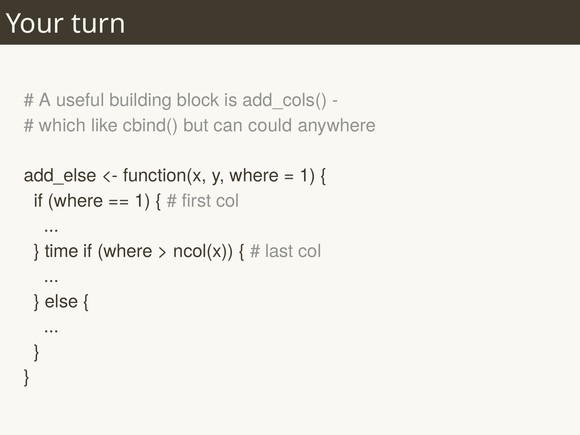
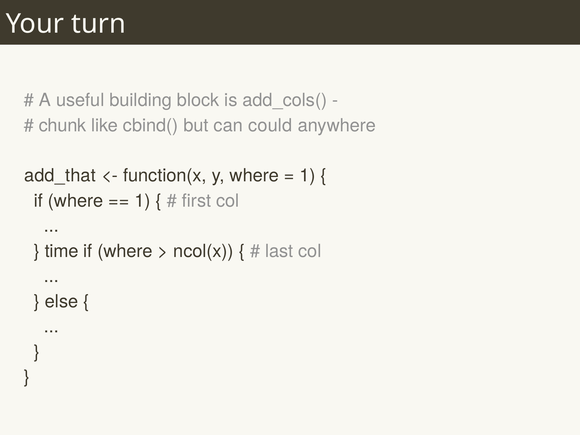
which: which -> chunk
add_else: add_else -> add_that
